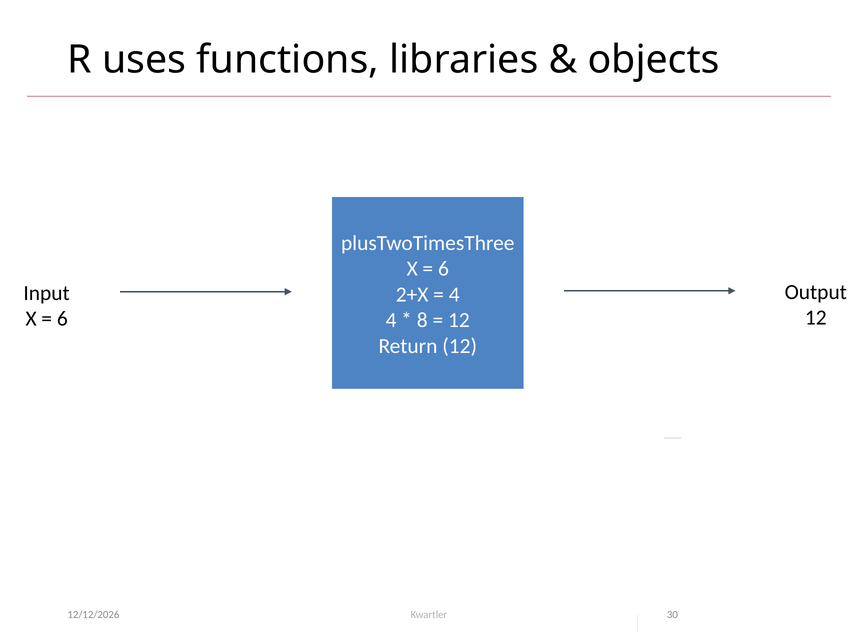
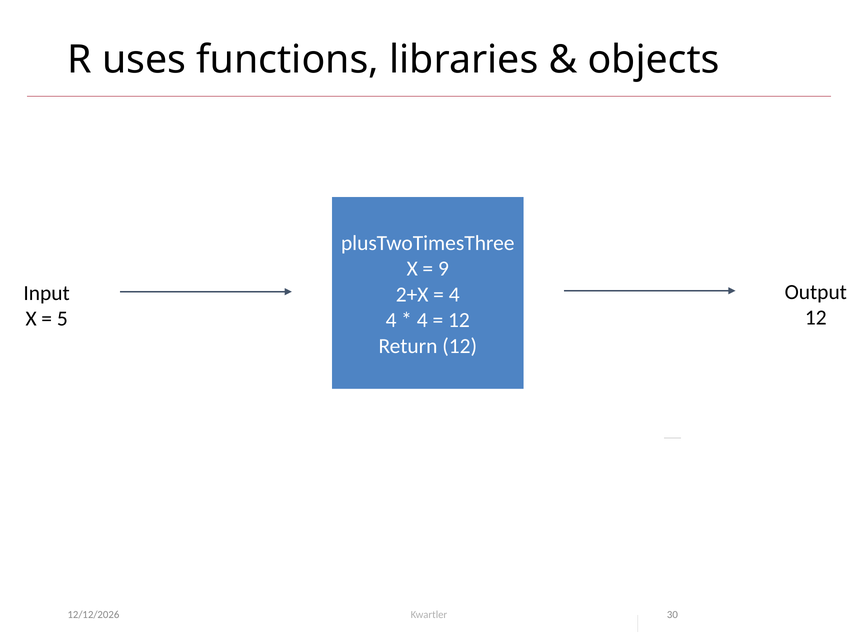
6 at (443, 269): 6 -> 9
6 at (62, 318): 6 -> 5
8 at (422, 320): 8 -> 4
